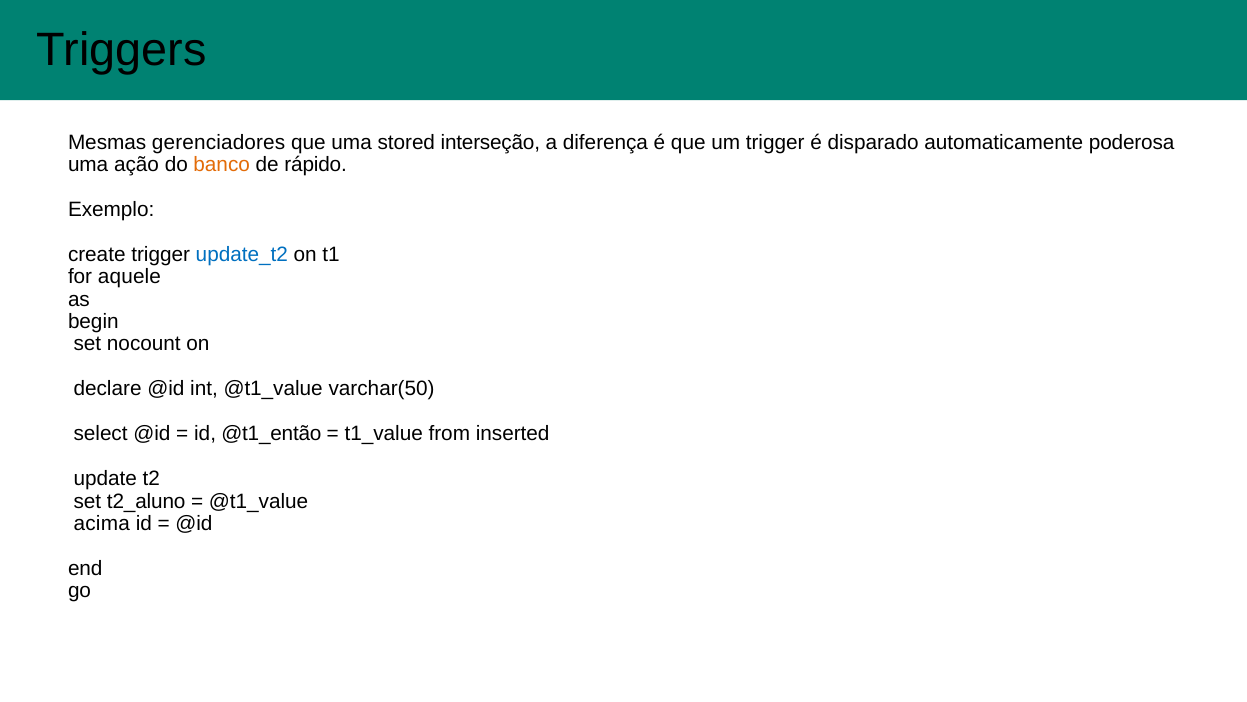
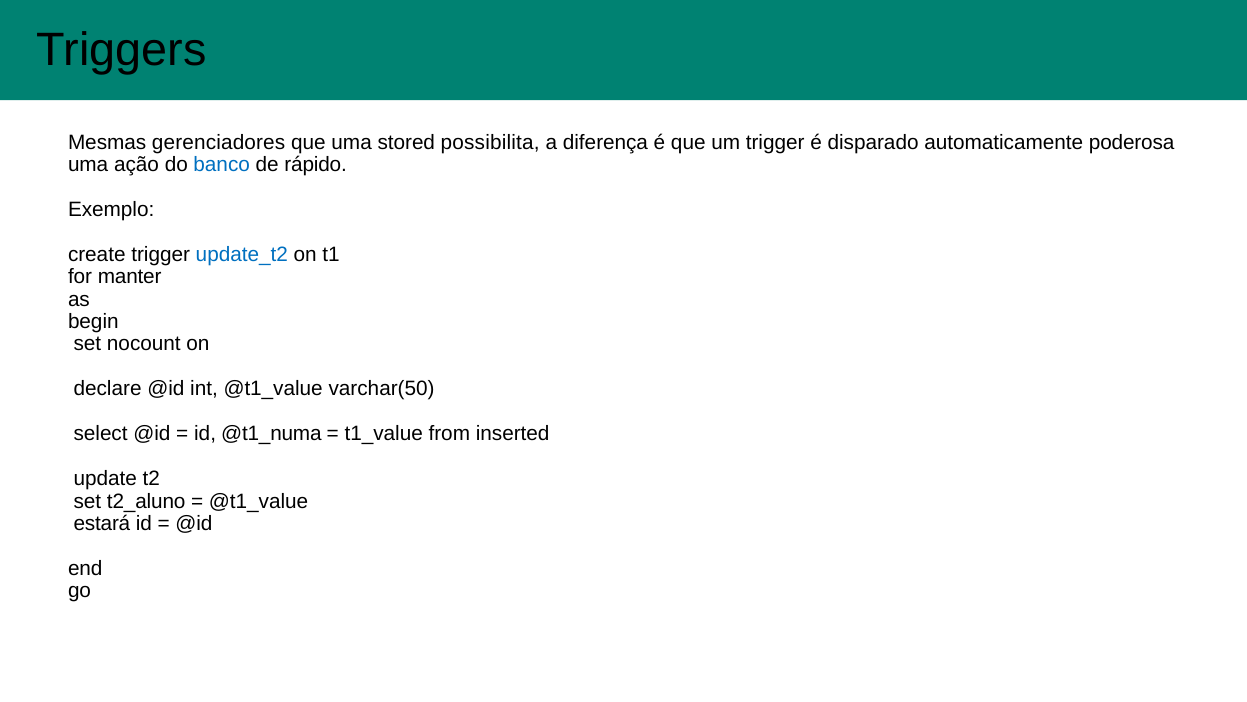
interseção: interseção -> possibilita
banco colour: orange -> blue
aquele: aquele -> manter
@t1_então: @t1_então -> @t1_numa
acima: acima -> estará
